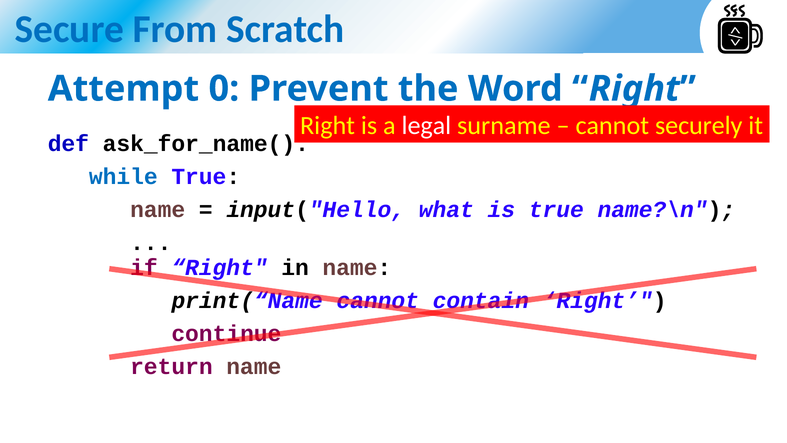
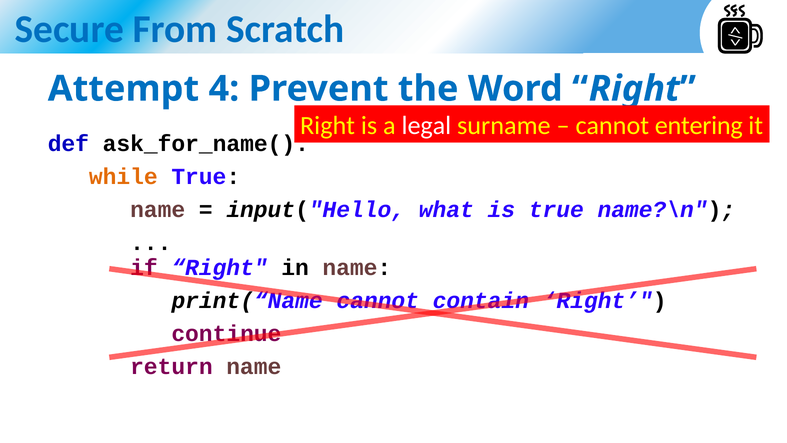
0: 0 -> 4
securely: securely -> entering
while colour: blue -> orange
